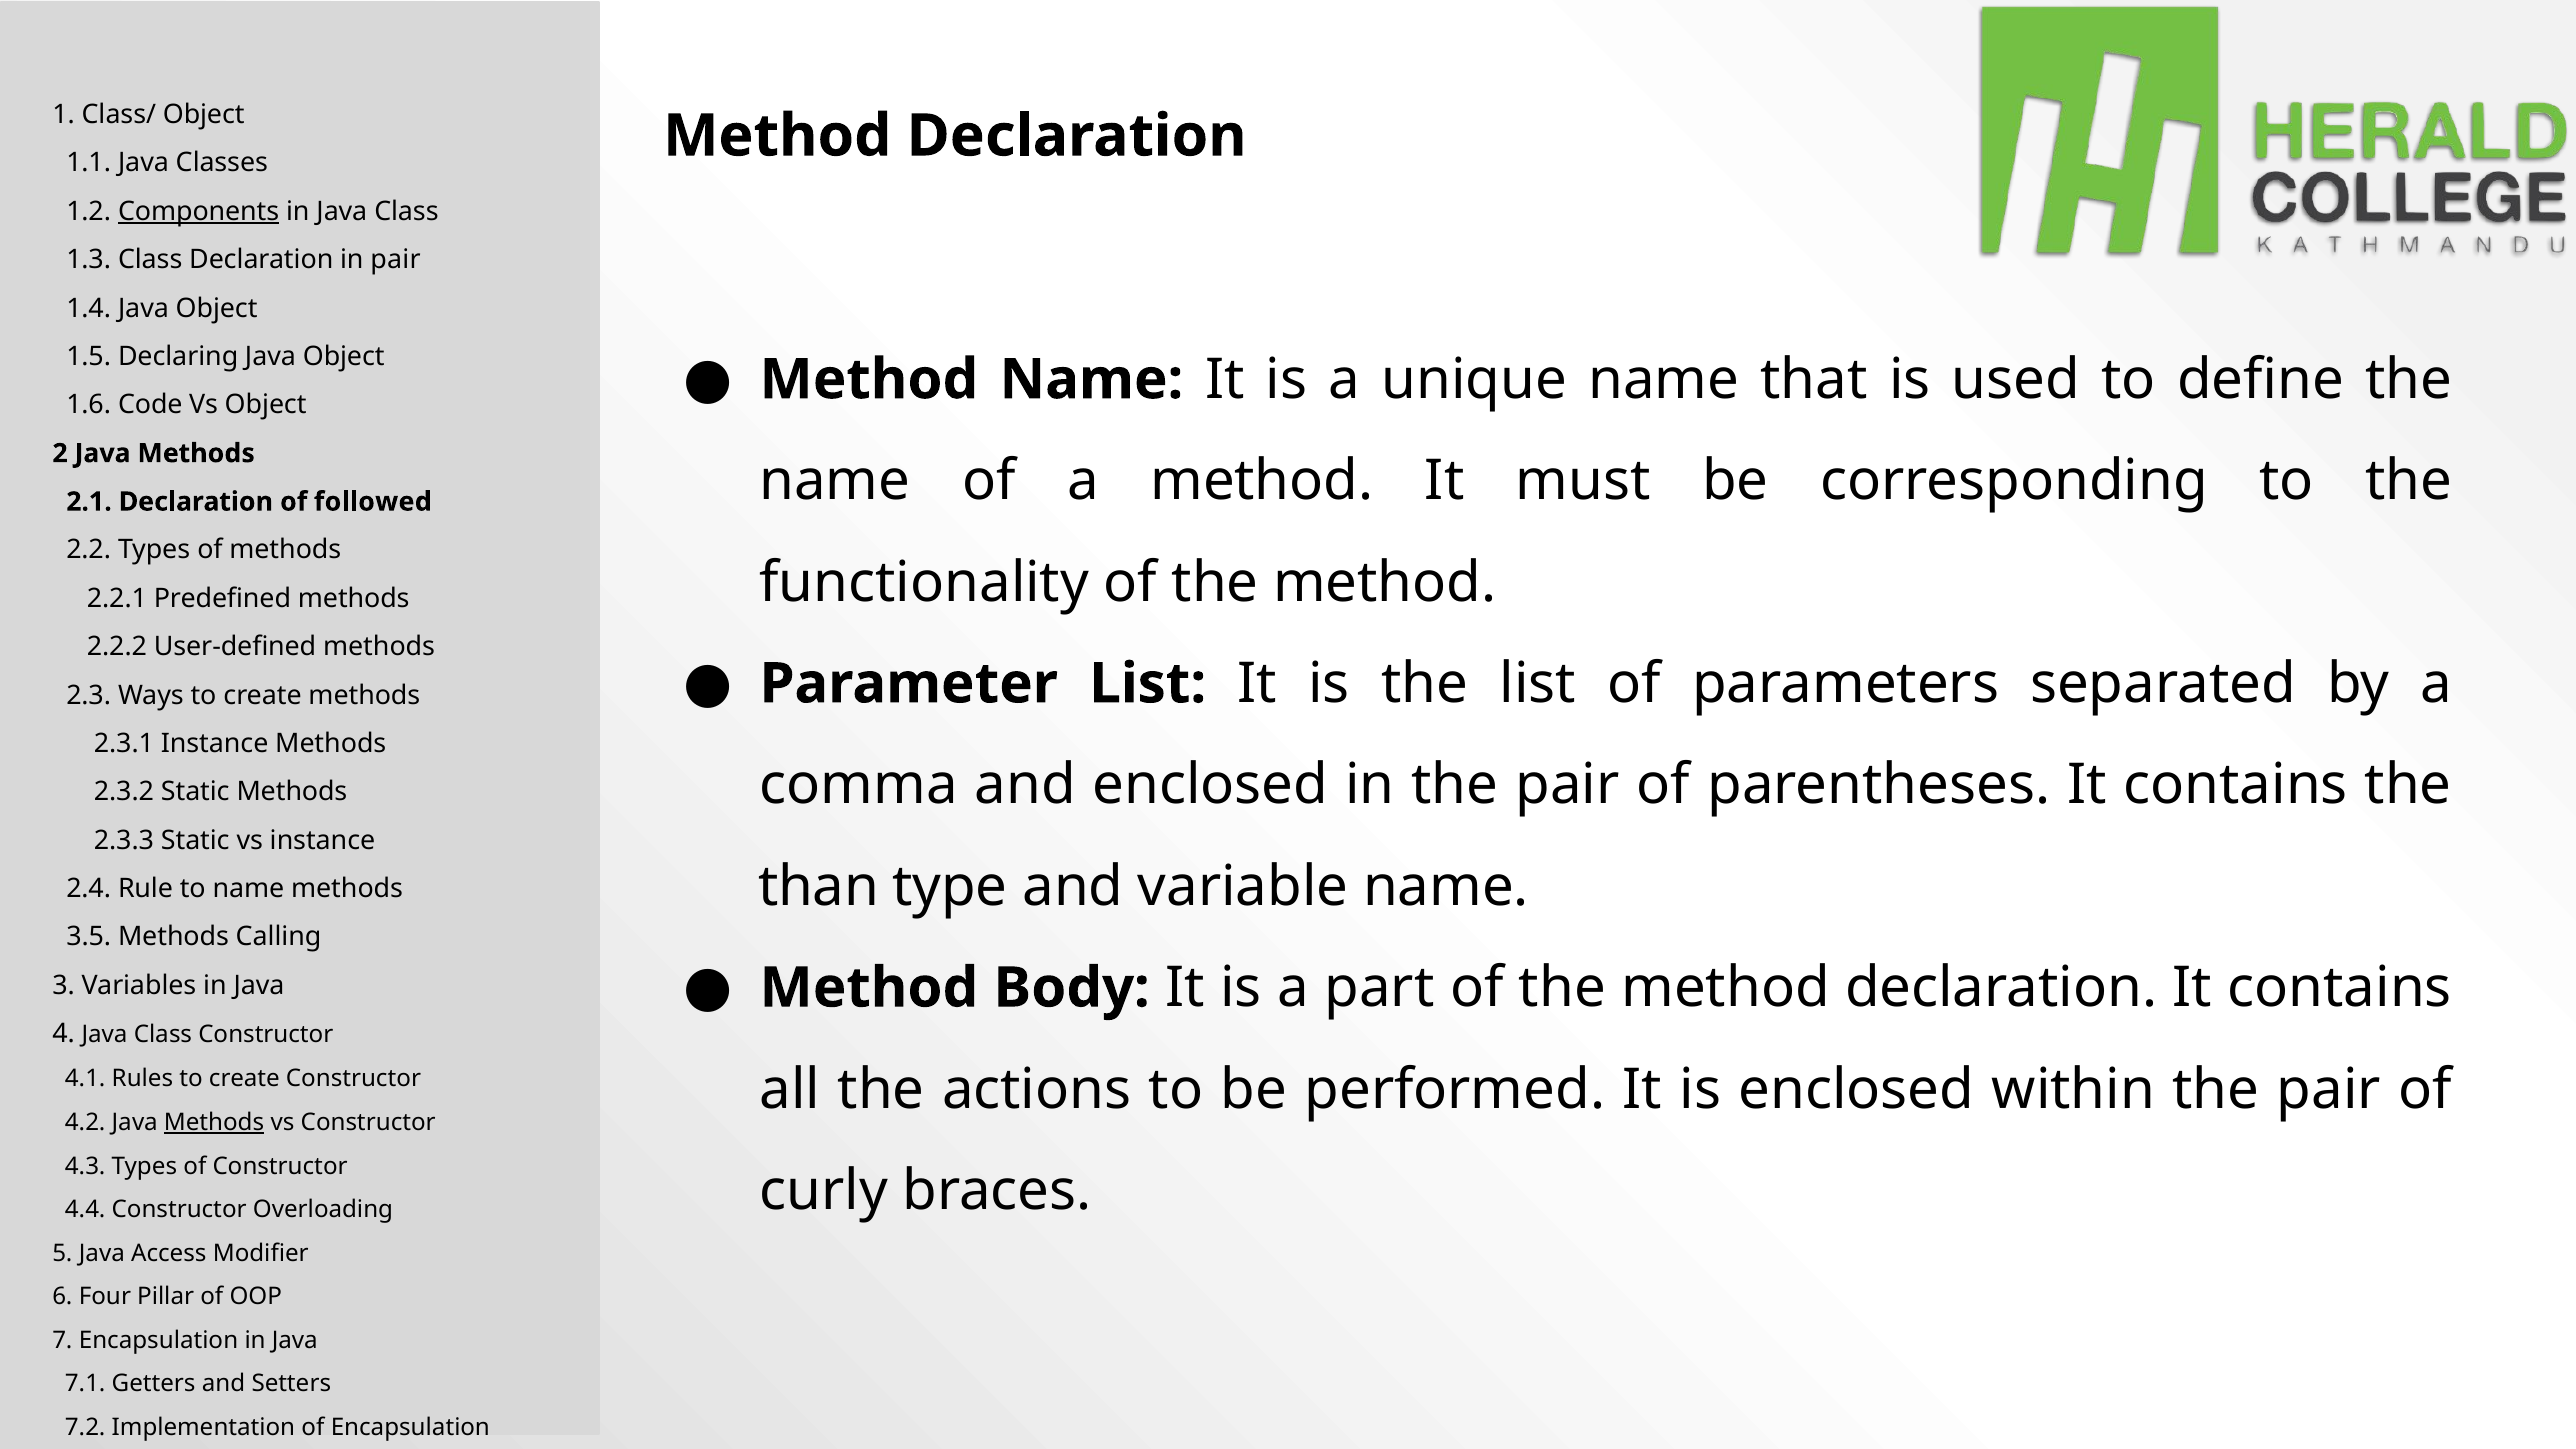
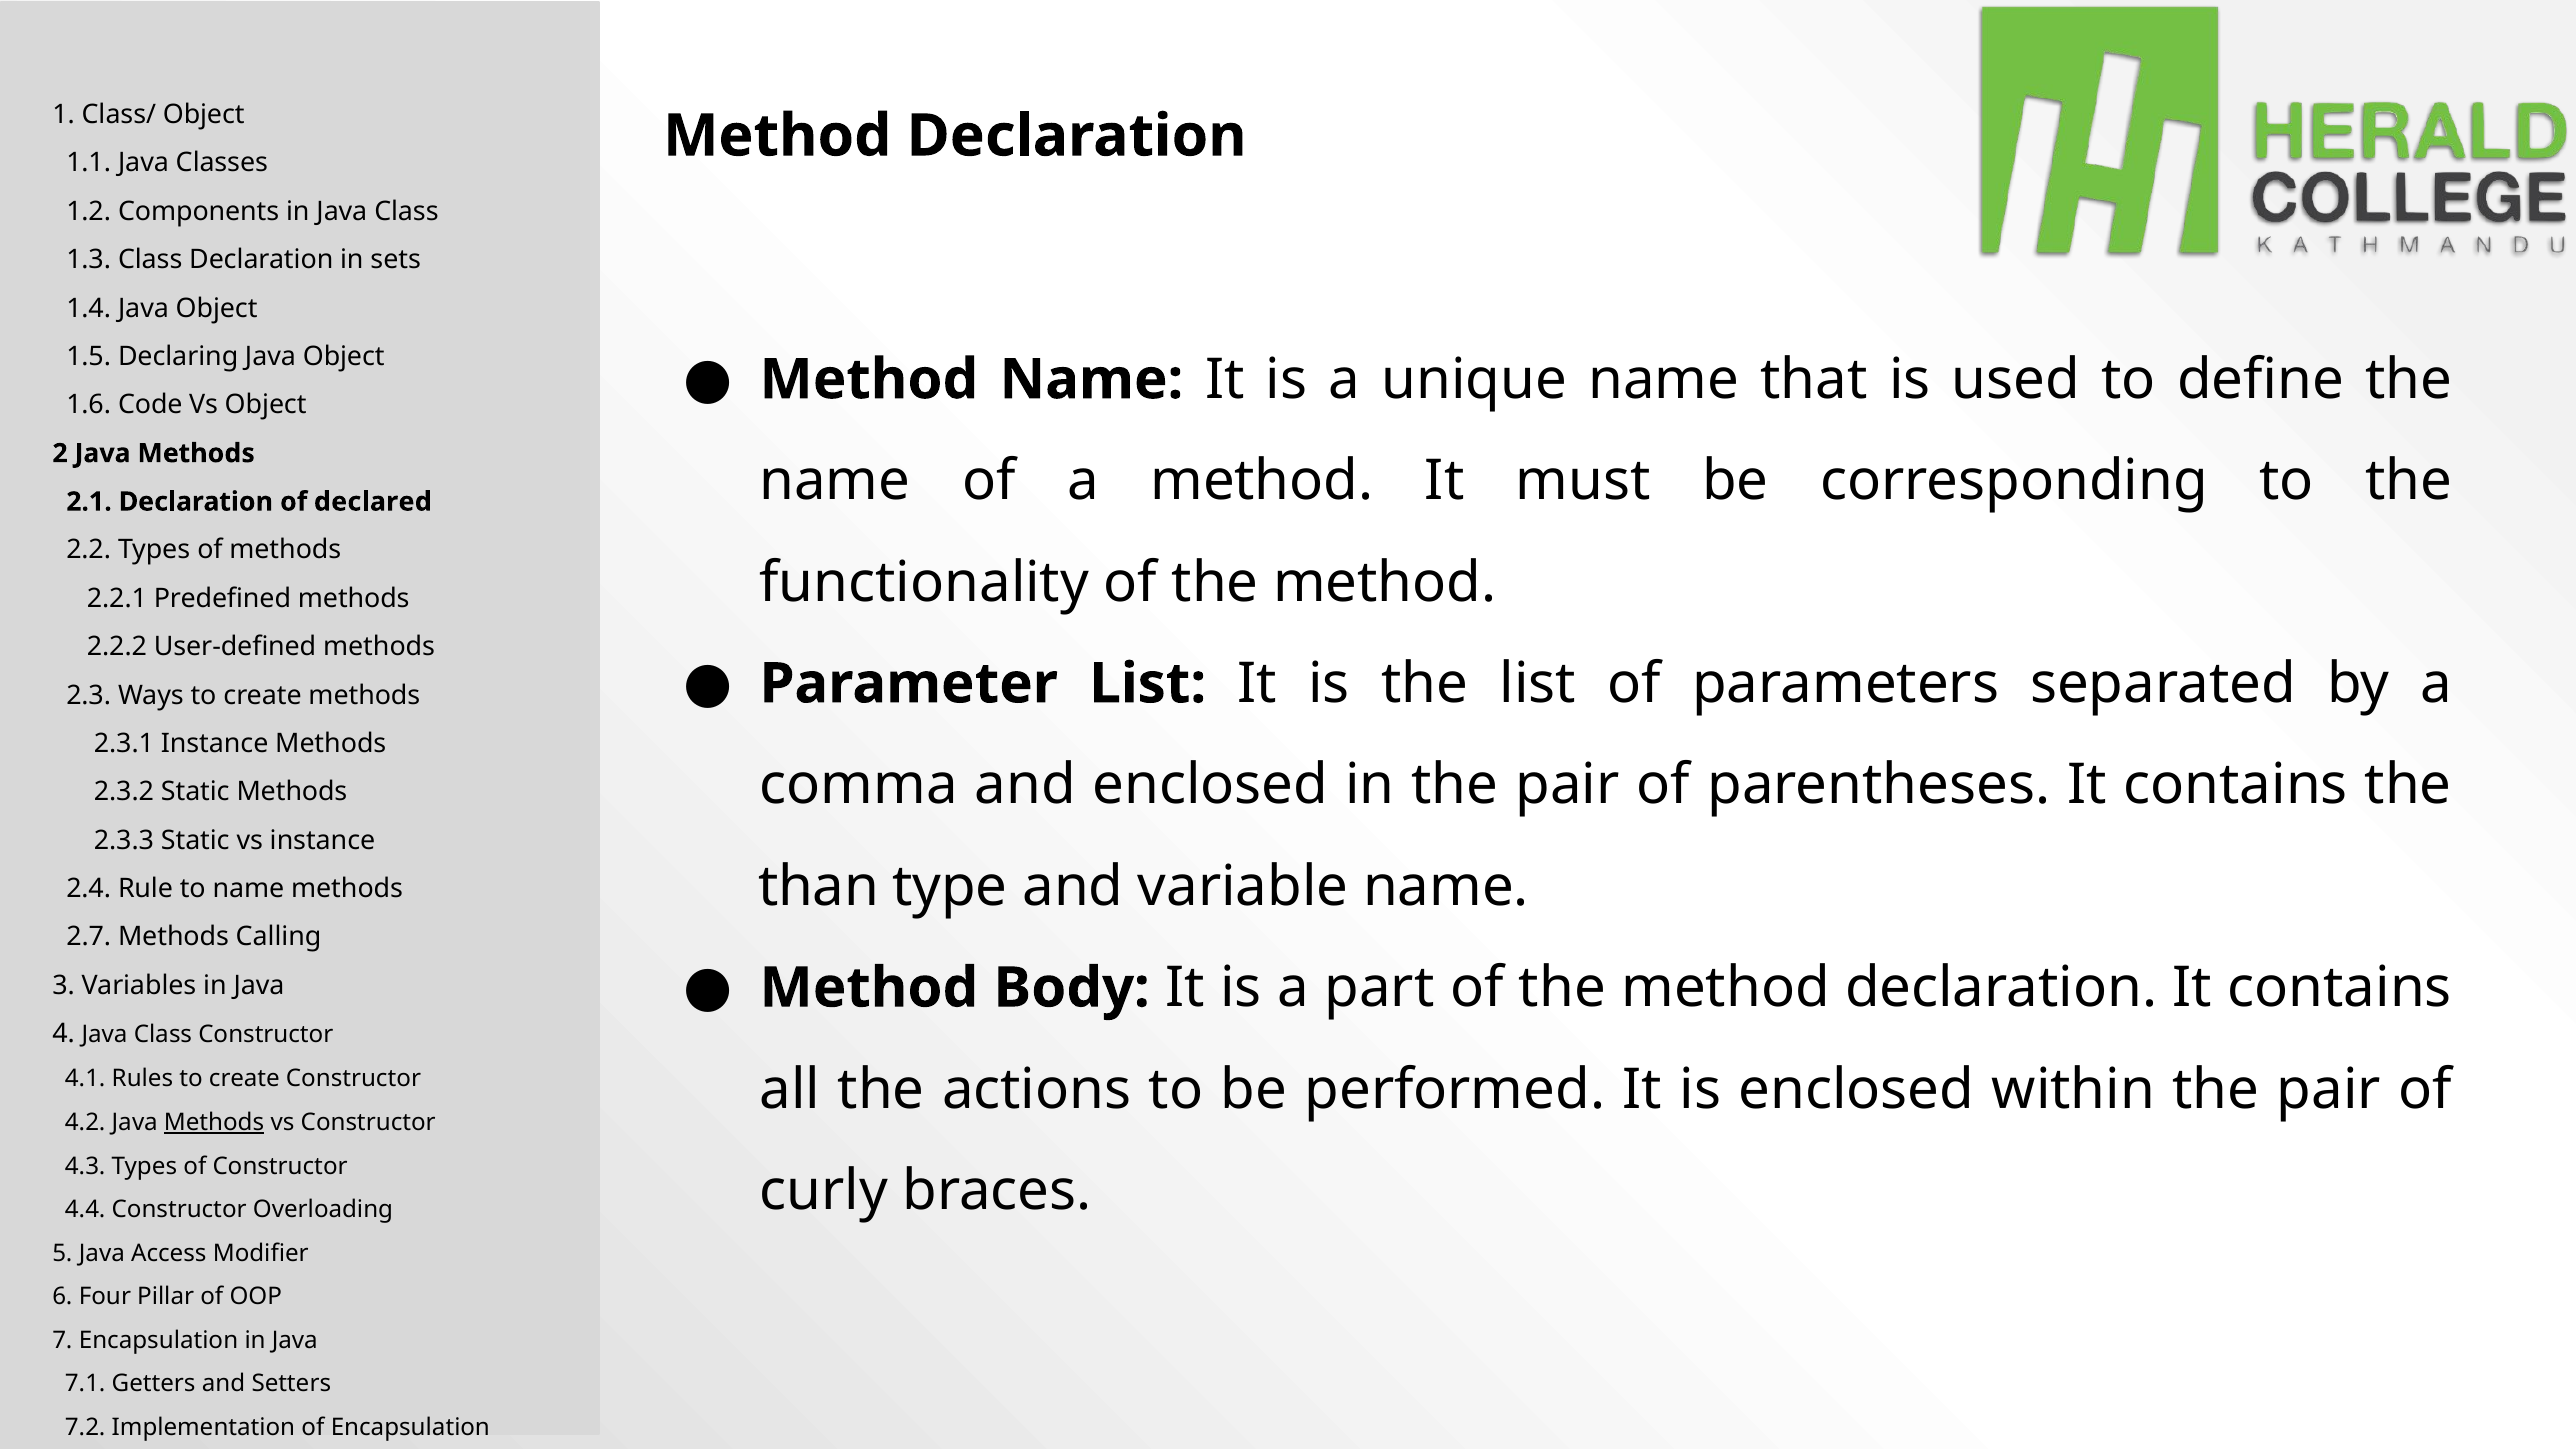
Components underline: present -> none
in pair: pair -> sets
followed: followed -> declared
3.5: 3.5 -> 2.7
